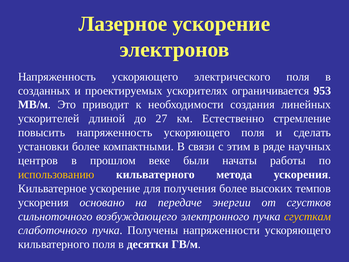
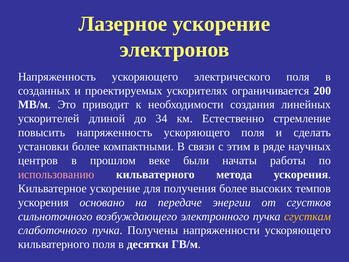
953: 953 -> 200
27: 27 -> 34
использованию colour: yellow -> pink
